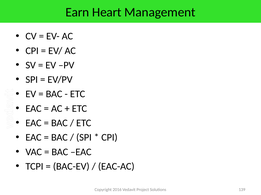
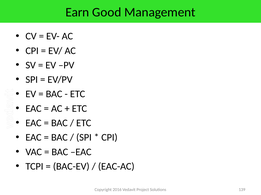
Heart: Heart -> Good
